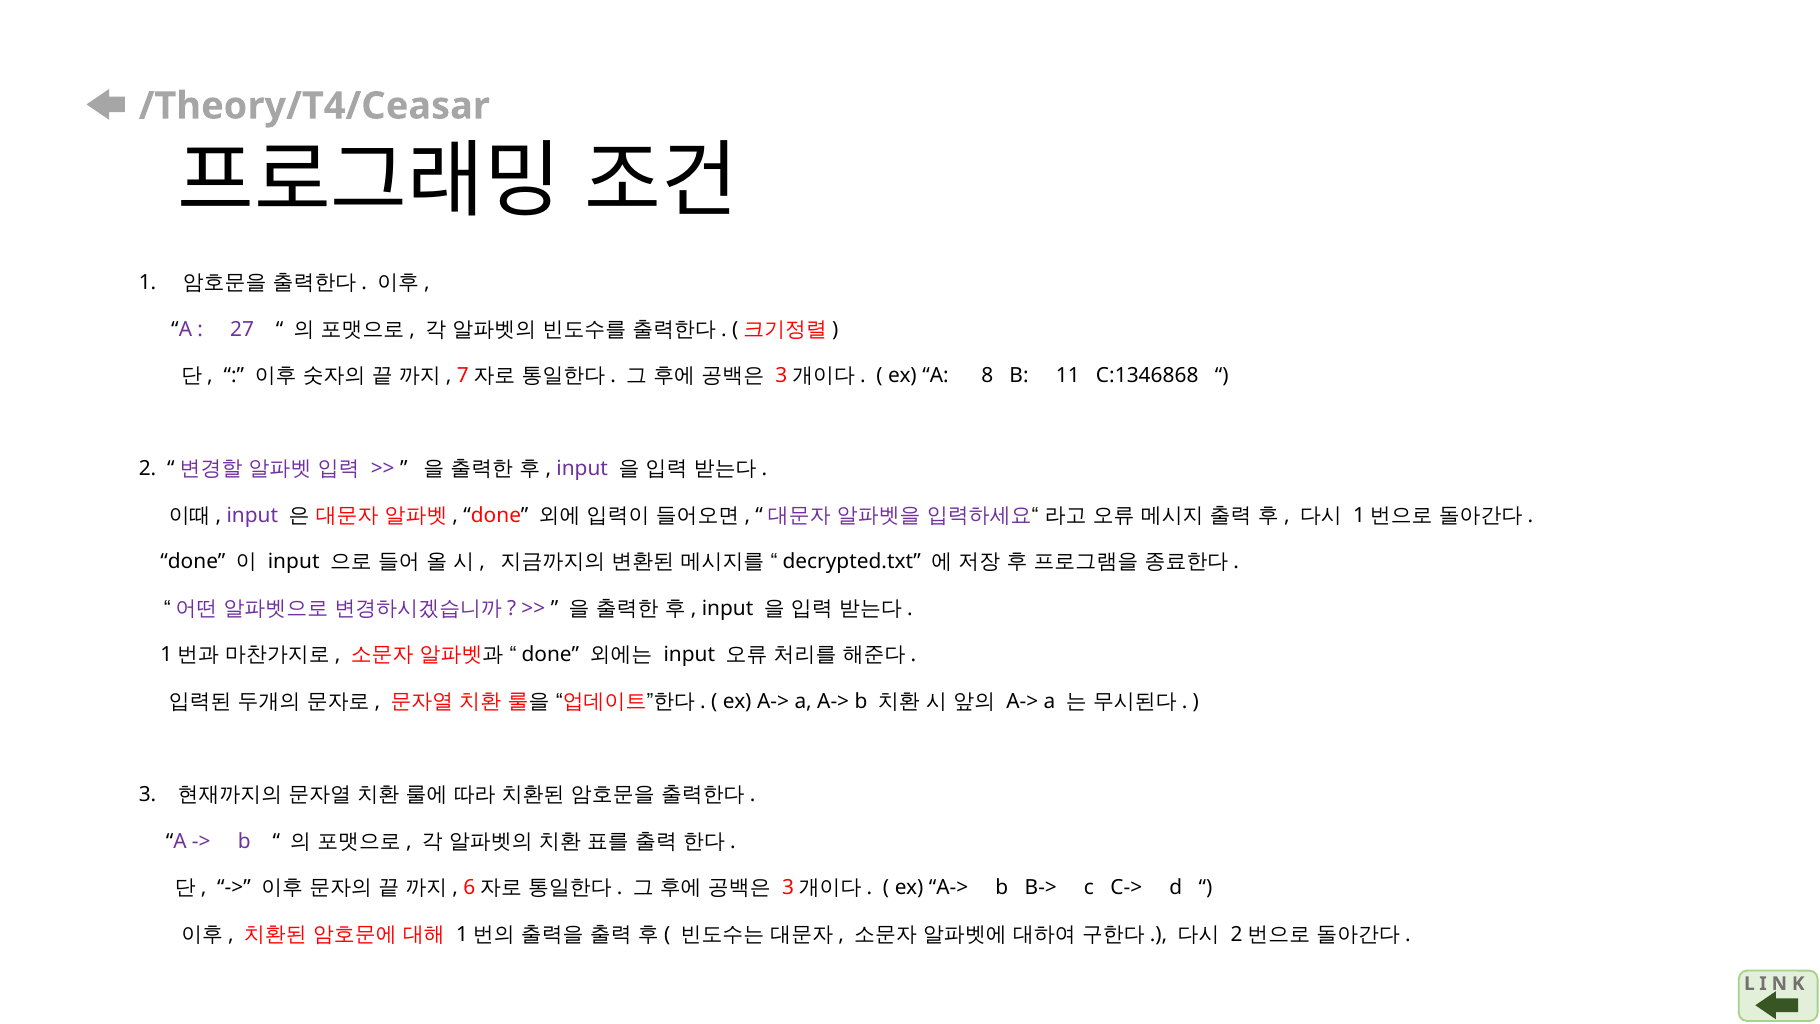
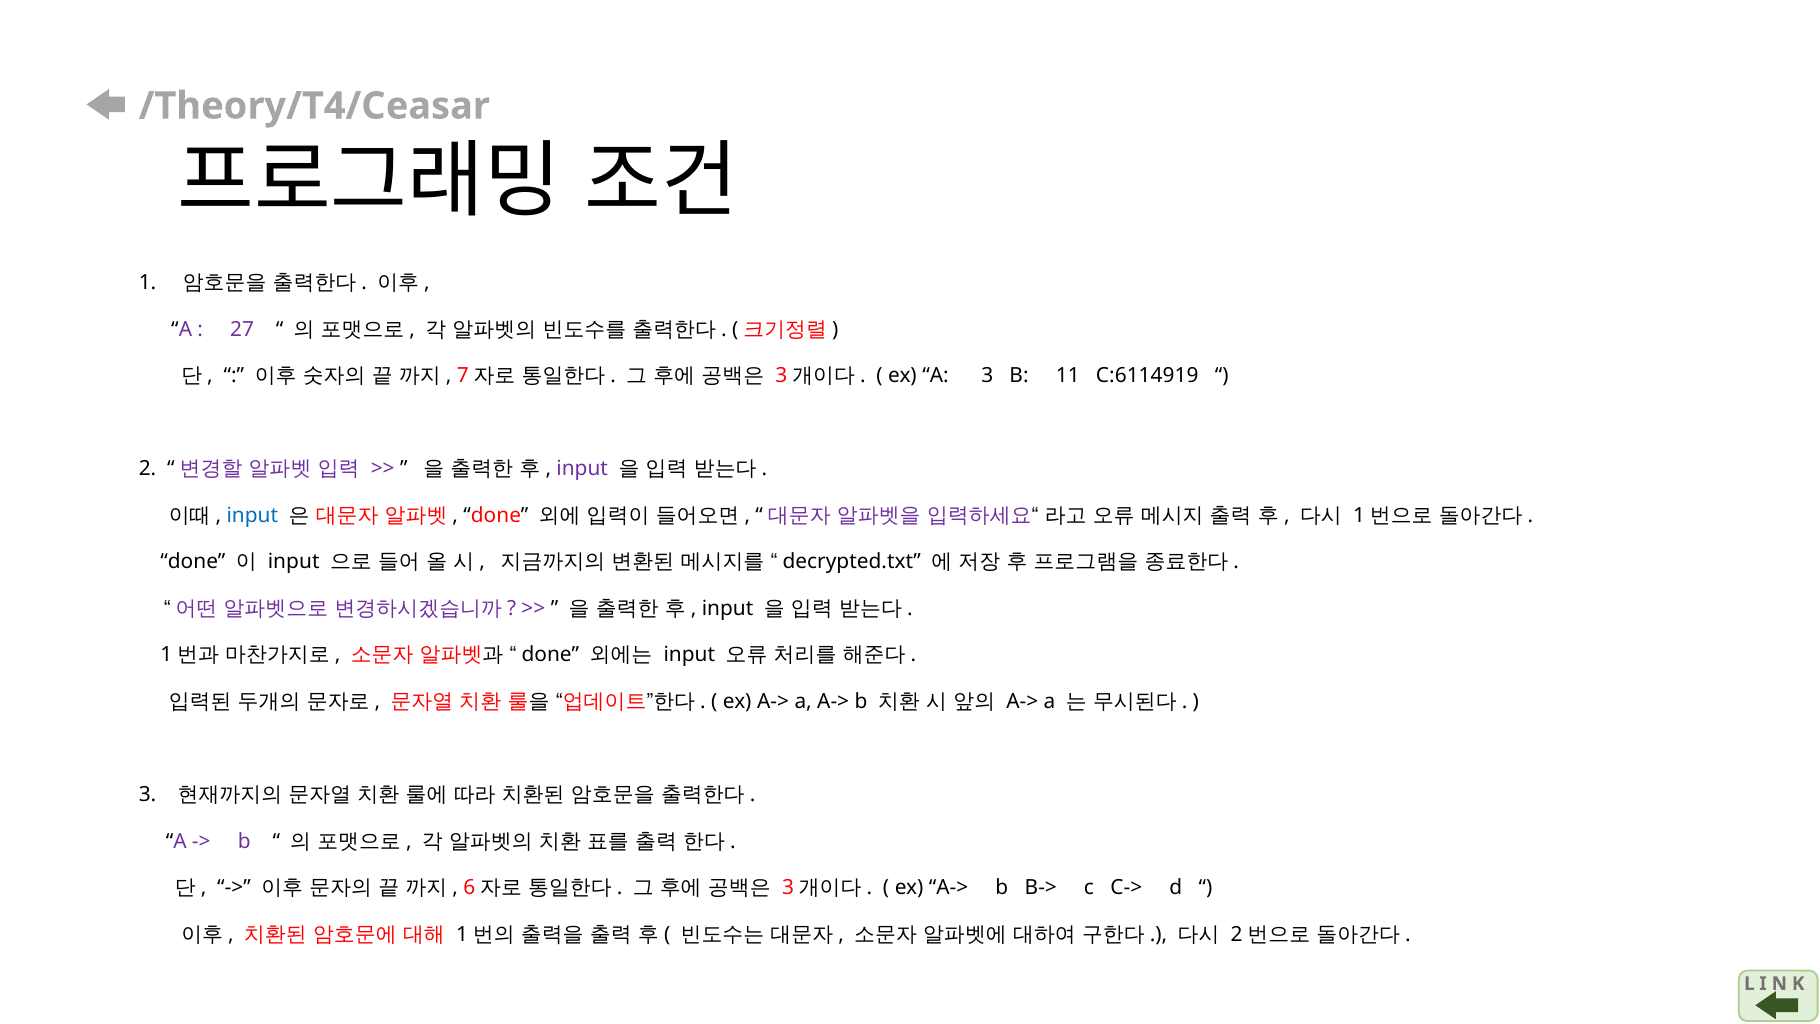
A 8: 8 -> 3
C:1346868: C:1346868 -> C:6114919
input at (252, 515) colour: purple -> blue
